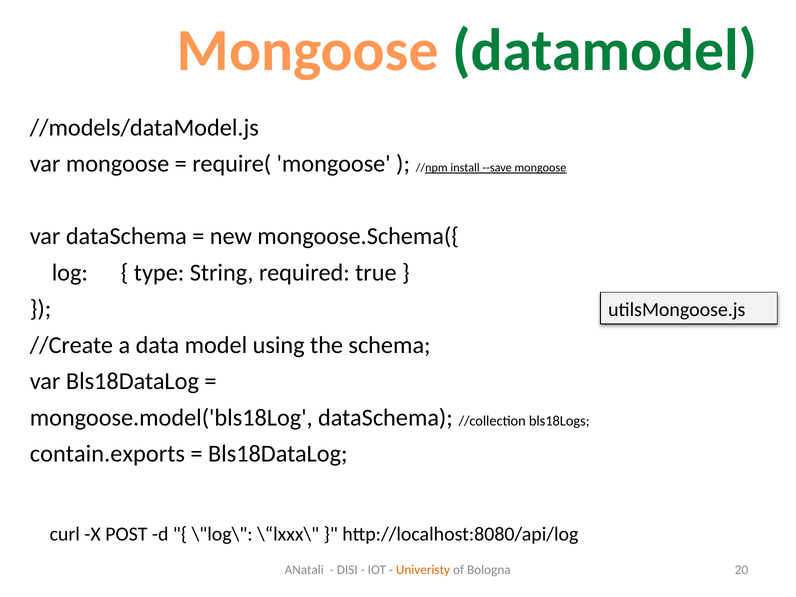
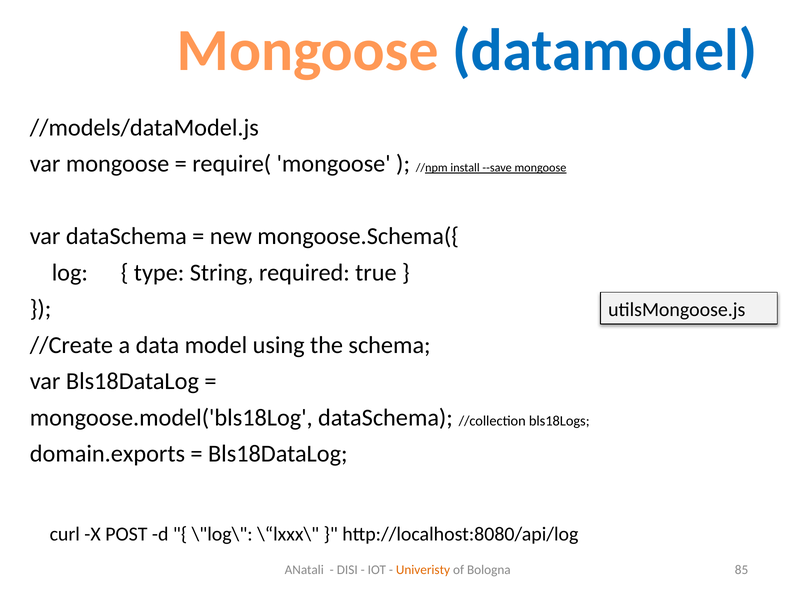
datamodel colour: green -> blue
contain.exports: contain.exports -> domain.exports
20: 20 -> 85
